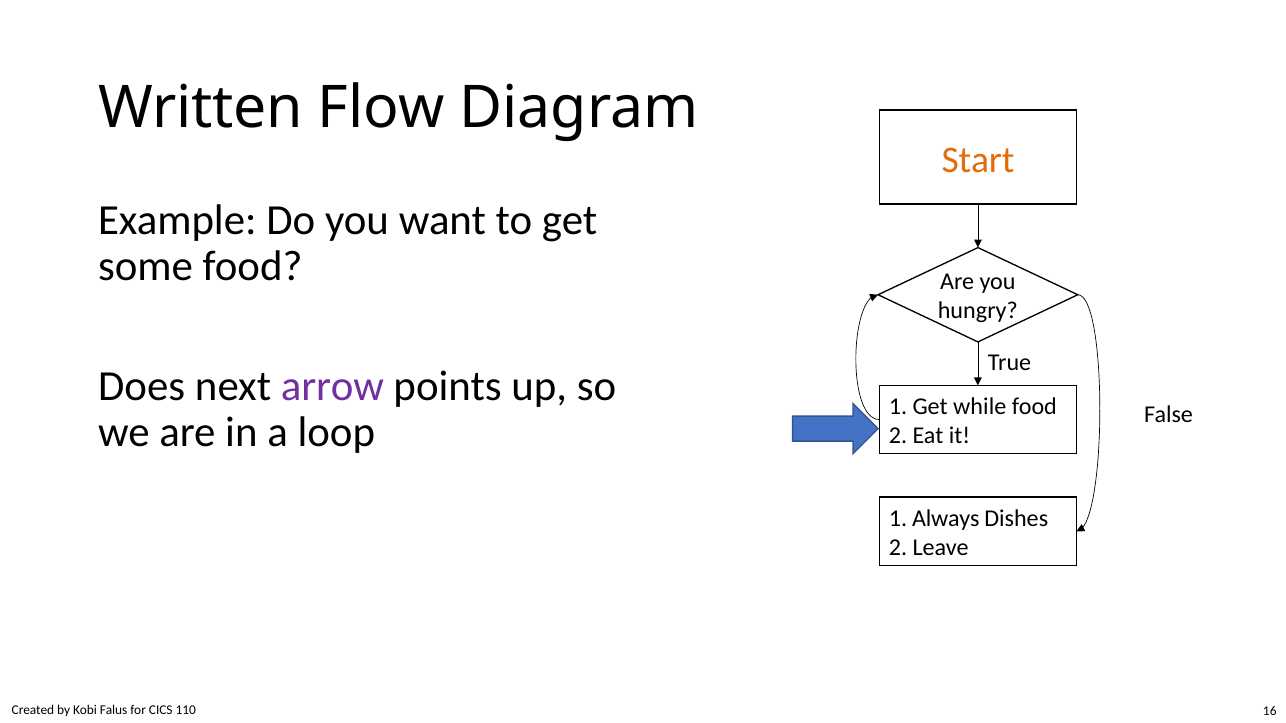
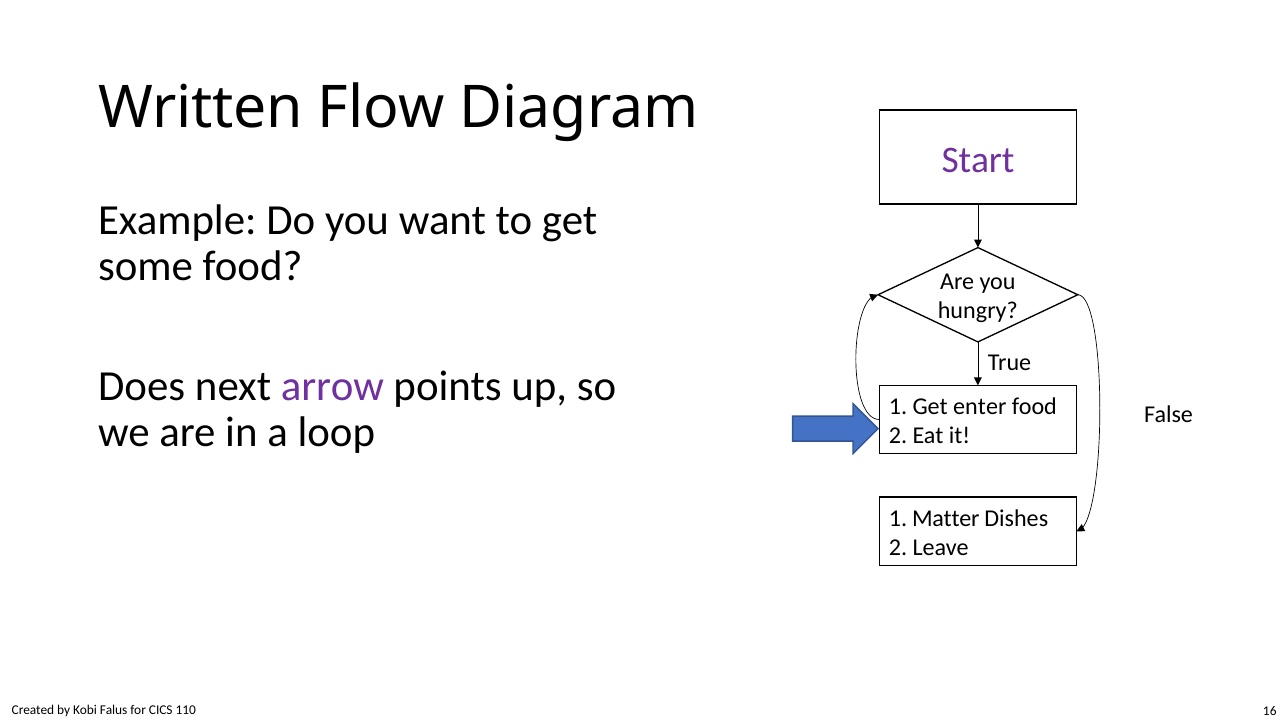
Start colour: orange -> purple
while: while -> enter
Always: Always -> Matter
